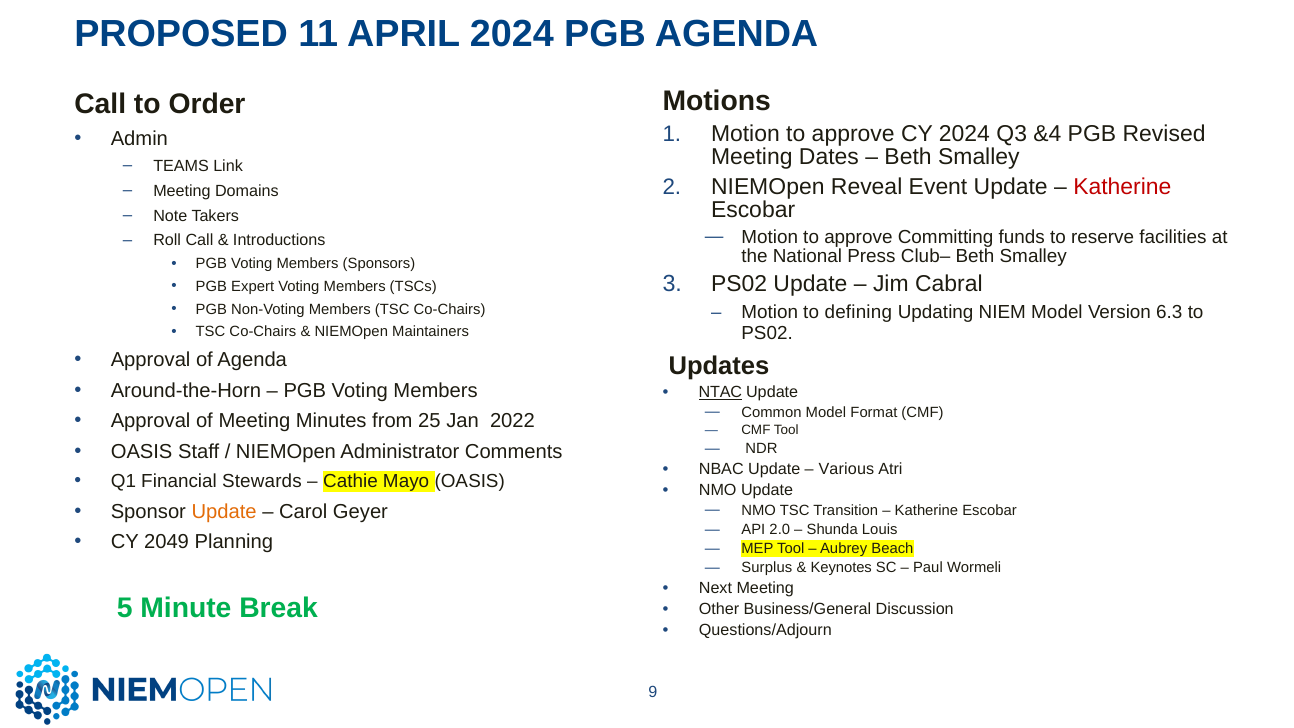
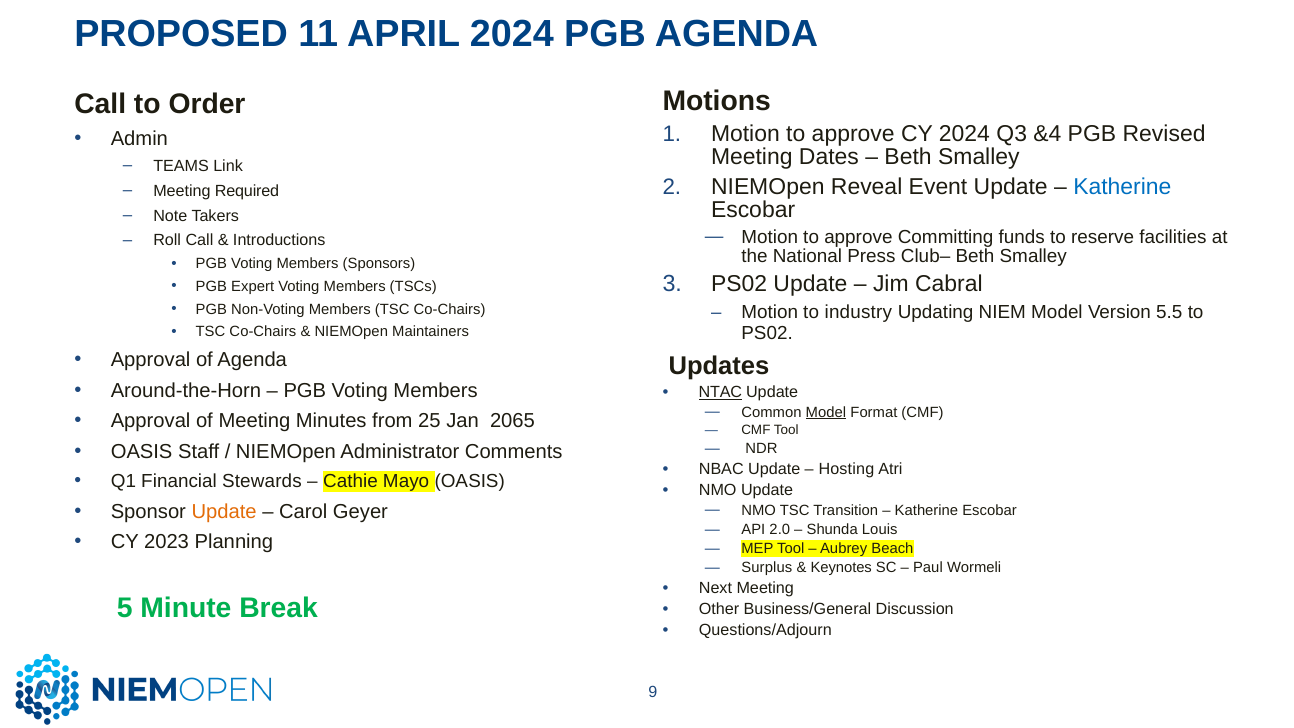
Katherine at (1122, 187) colour: red -> blue
Domains: Domains -> Required
defining: defining -> industry
6.3: 6.3 -> 5.5
Model at (826, 412) underline: none -> present
2022: 2022 -> 2065
Various: Various -> Hosting
2049: 2049 -> 2023
